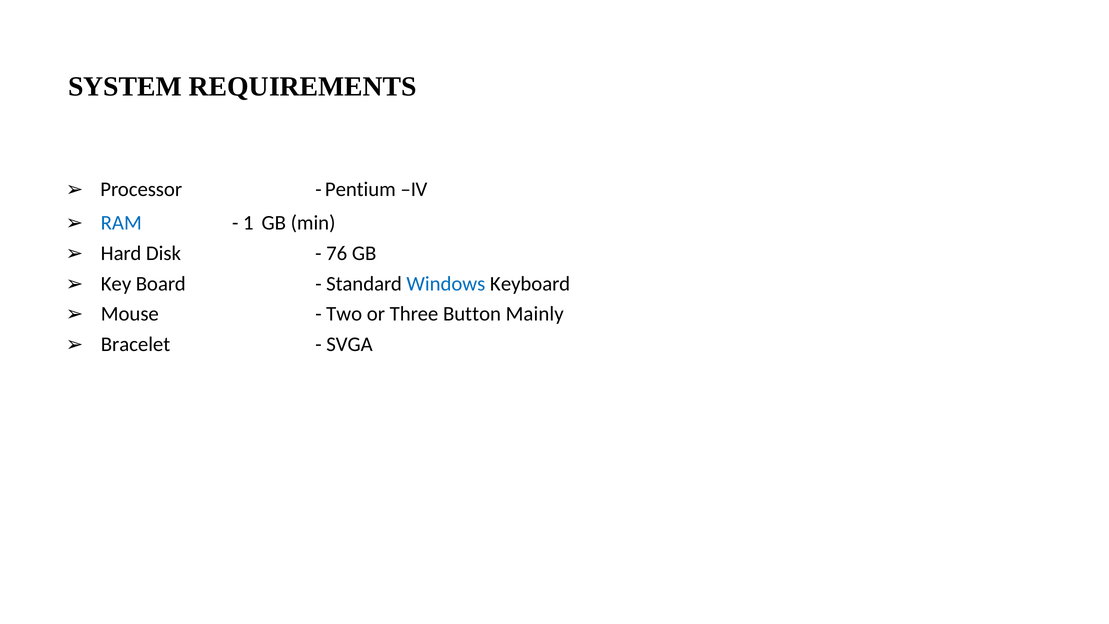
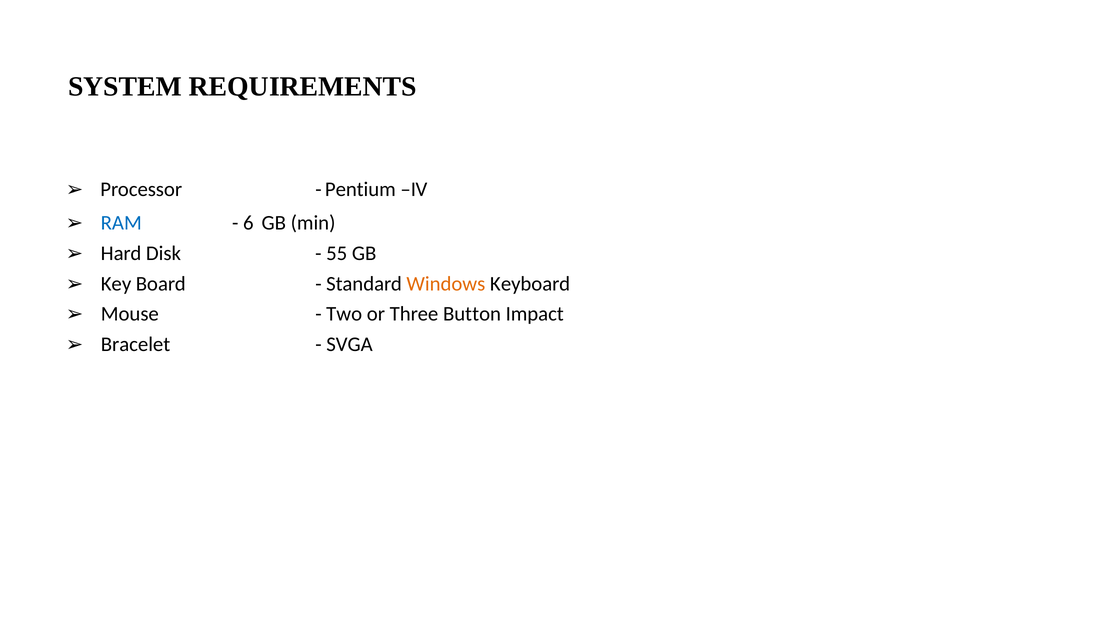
1: 1 -> 6
76: 76 -> 55
Windows colour: blue -> orange
Mainly: Mainly -> Impact
